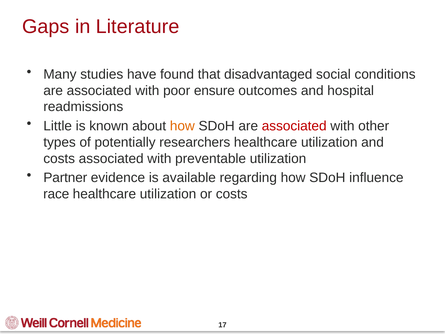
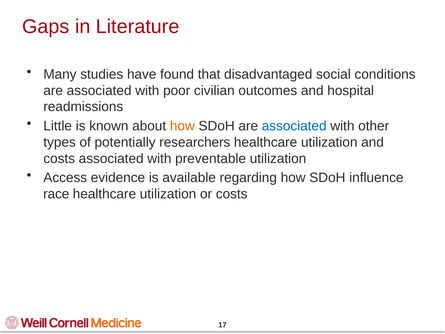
ensure: ensure -> civilian
associated at (294, 126) colour: red -> blue
Partner: Partner -> Access
